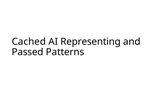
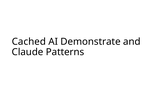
Representing: Representing -> Demonstrate
Passed: Passed -> Claude
